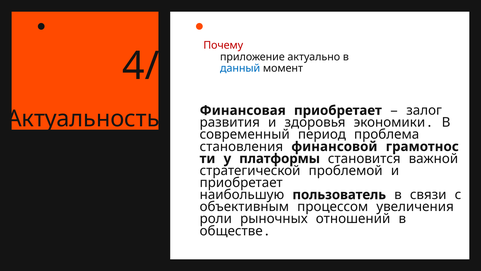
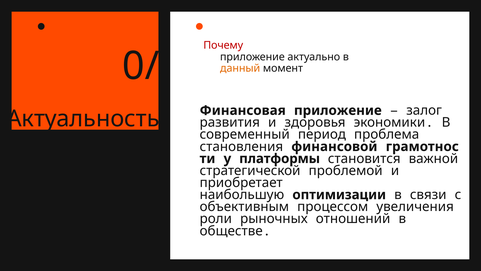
4/: 4/ -> 0/
данный colour: blue -> orange
Финансовая приобретает: приобретает -> приложение
пользователь: пользователь -> оптимизации
